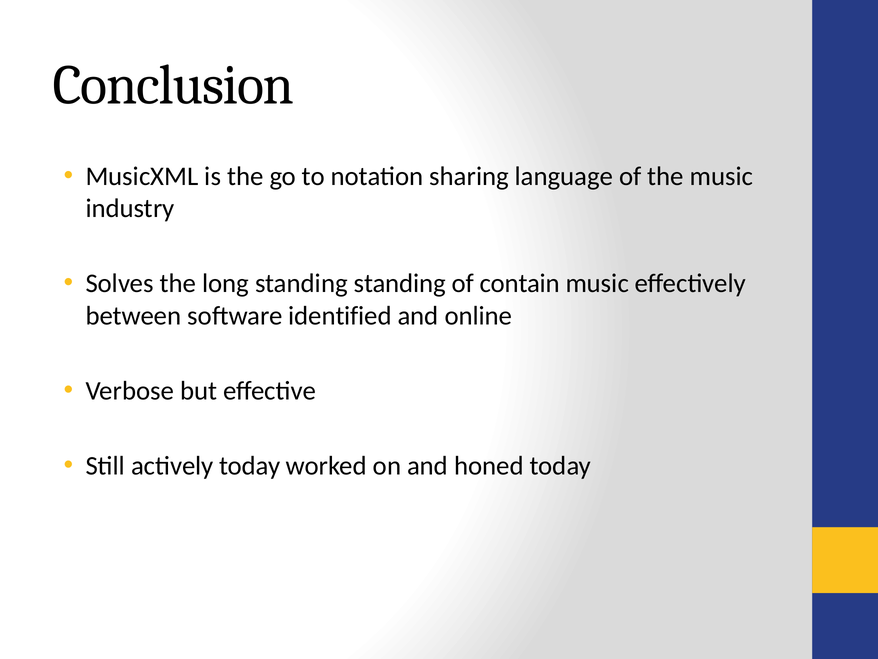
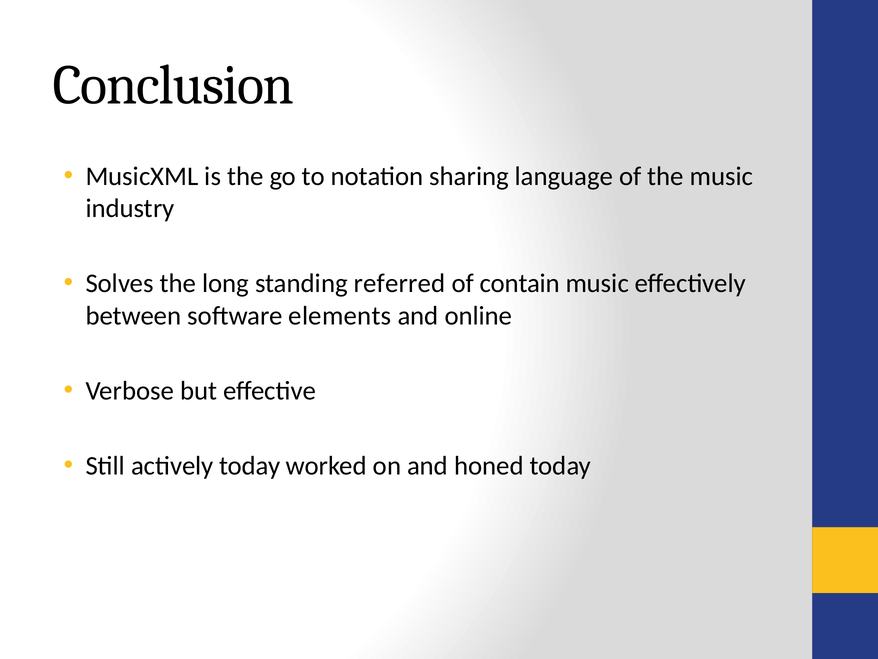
standing standing: standing -> referred
identified: identified -> elements
